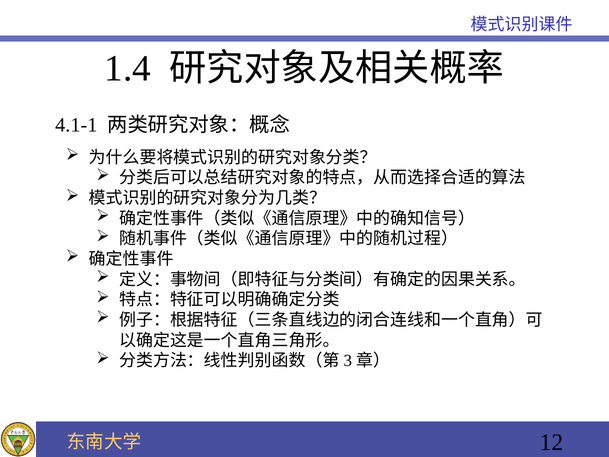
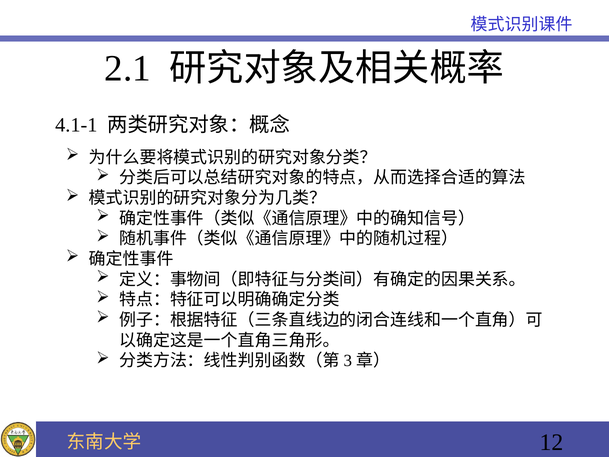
1.4: 1.4 -> 2.1
